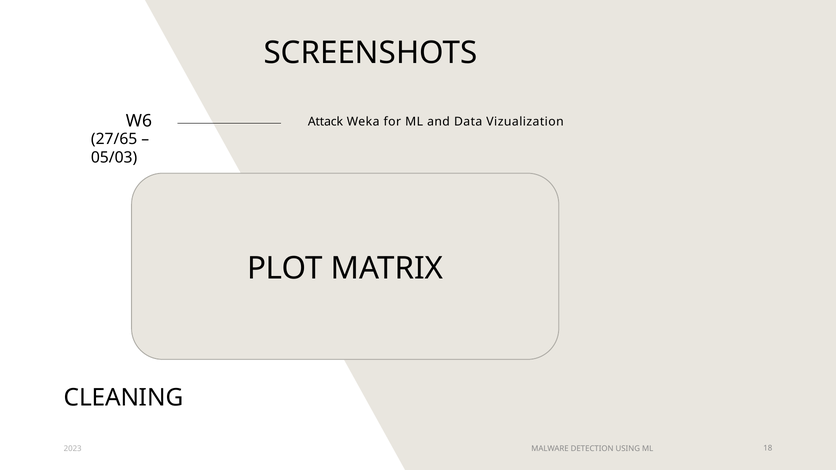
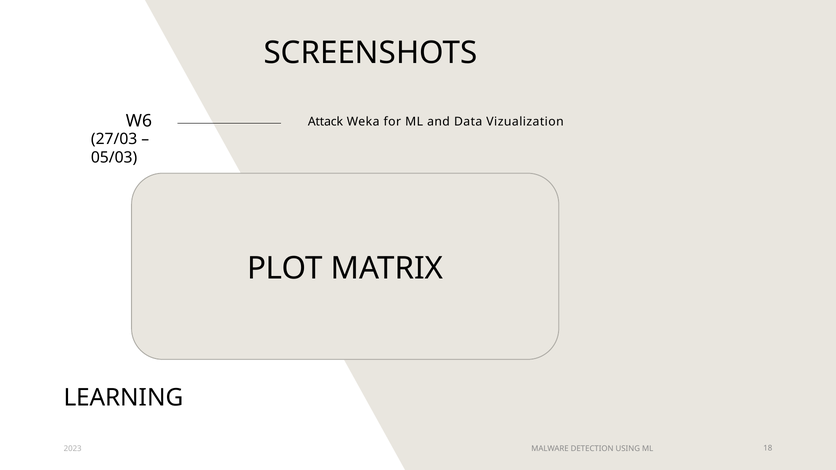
27/65: 27/65 -> 27/03
CLEANING: CLEANING -> LEARNING
